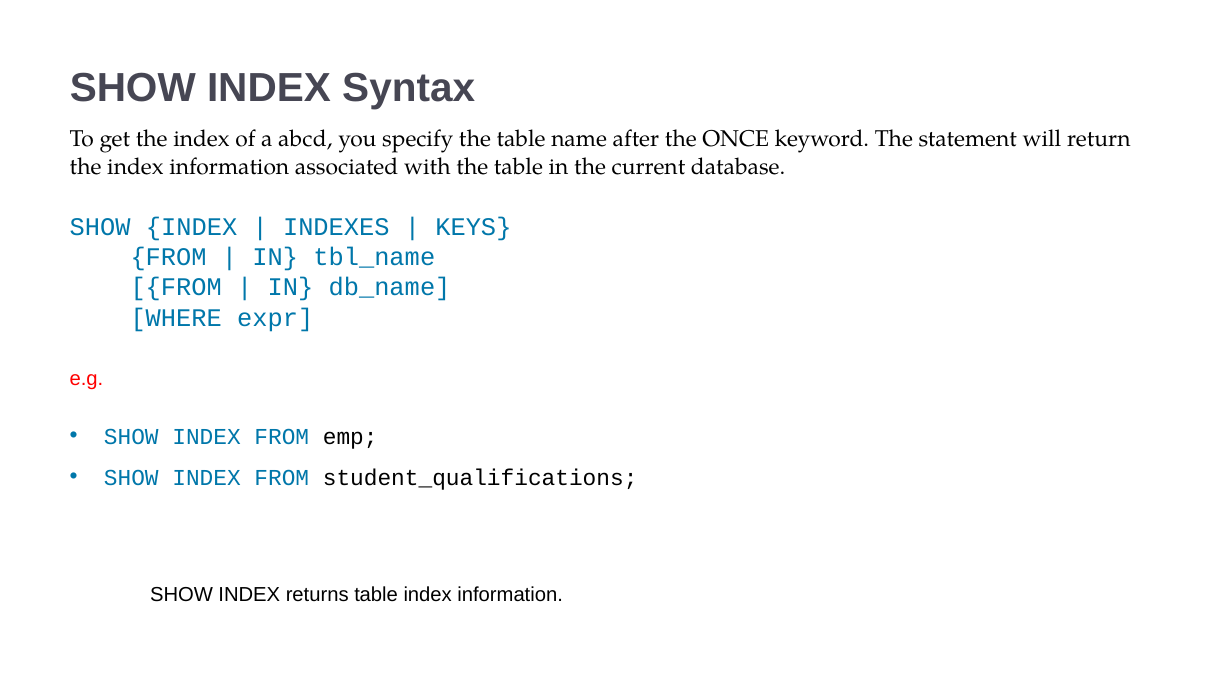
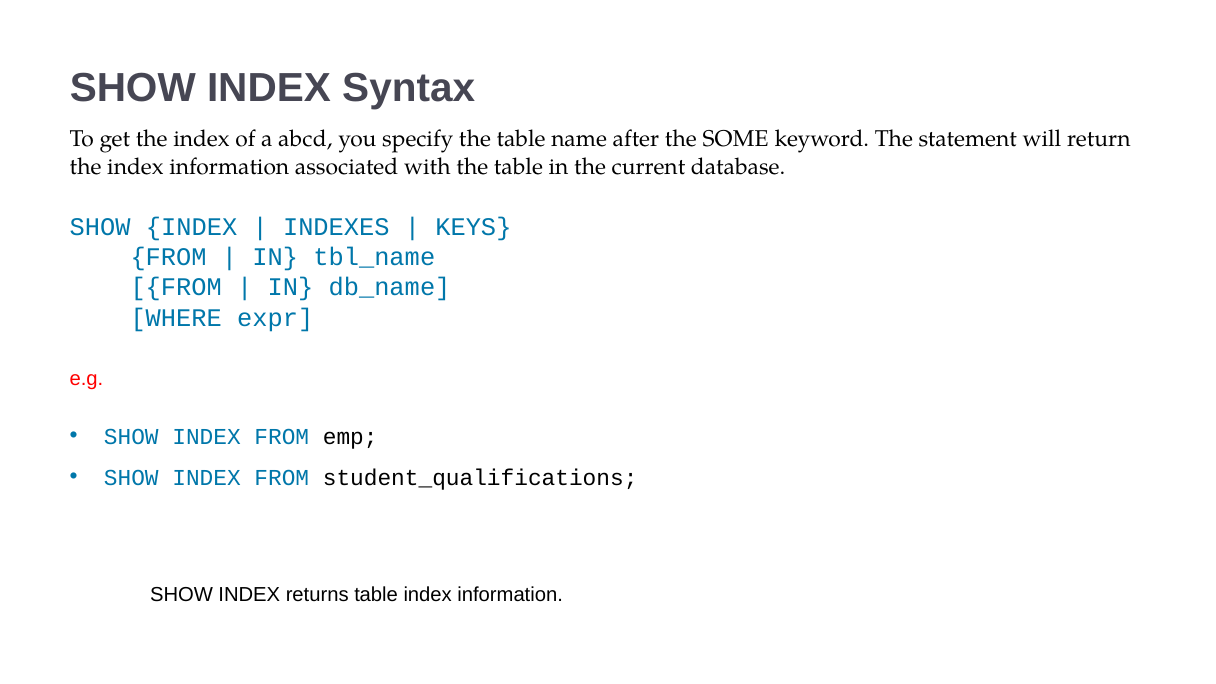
ONCE: ONCE -> SOME
